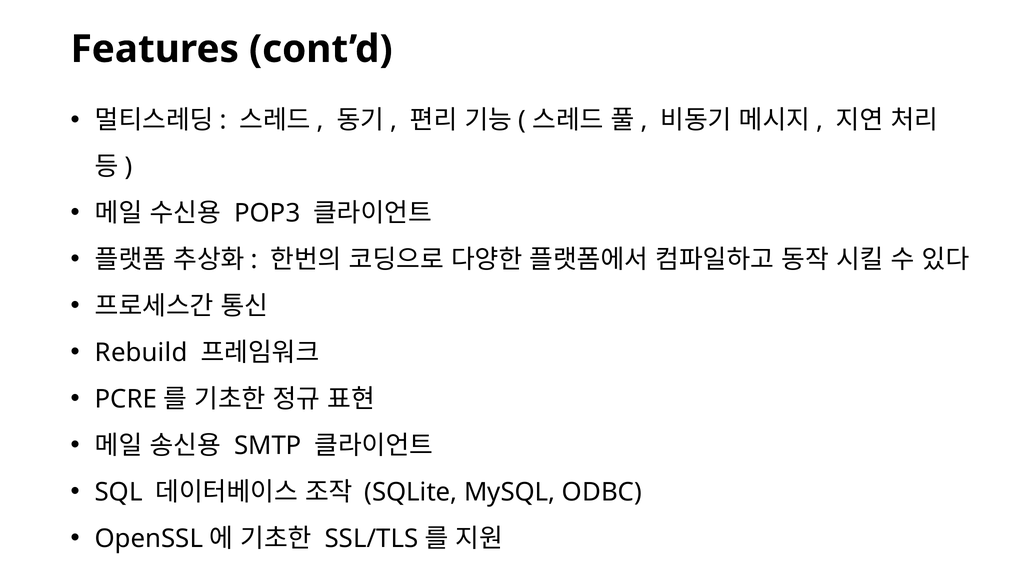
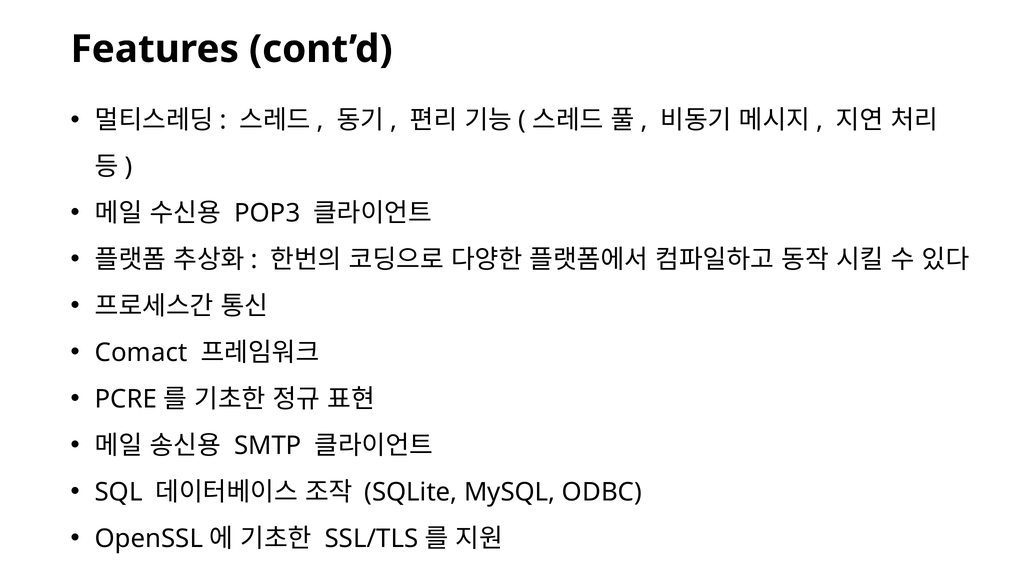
Rebuild: Rebuild -> Comact
